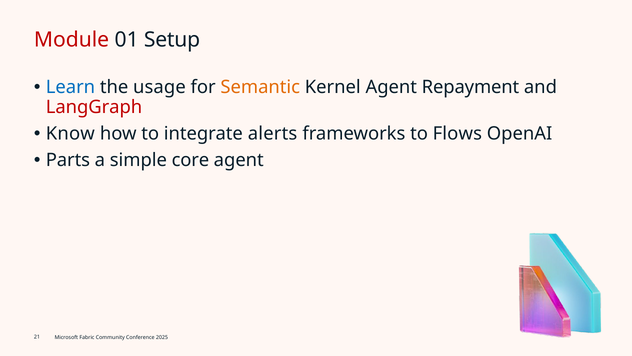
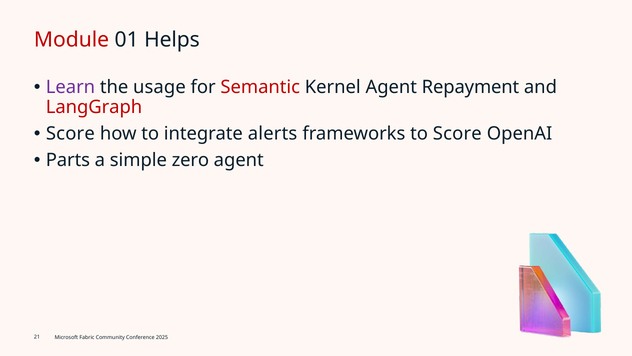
Setup: Setup -> Helps
Learn colour: blue -> purple
Semantic colour: orange -> red
Know at (70, 134): Know -> Score
to Flows: Flows -> Score
core: core -> zero
